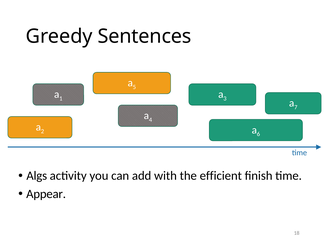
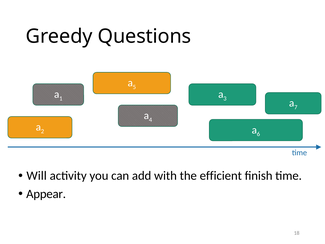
Sentences: Sentences -> Questions
Algs: Algs -> Will
